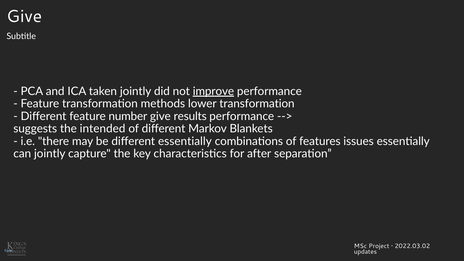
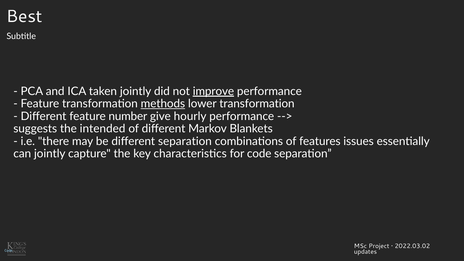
Give at (24, 16): Give -> Best
methods underline: none -> present
results: results -> hourly
different essentially: essentially -> separation
for after: after -> code
